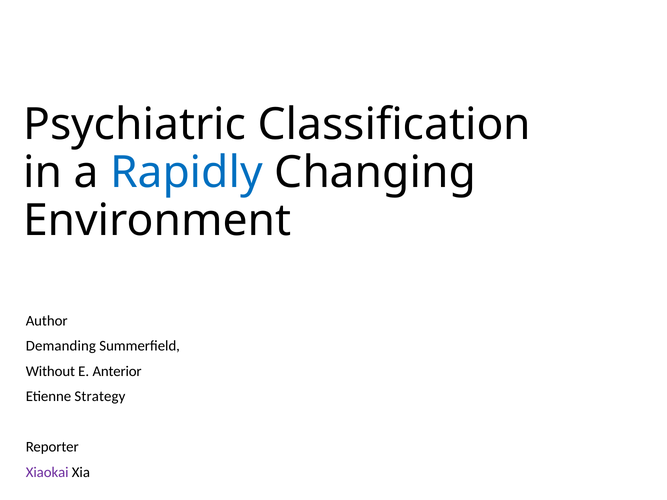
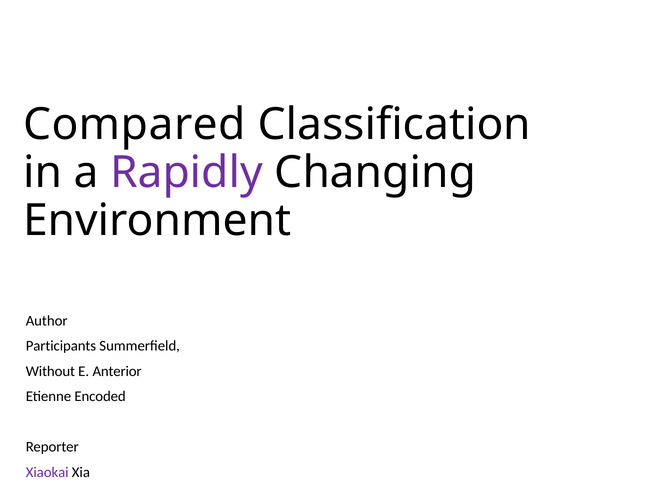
Psychiatric: Psychiatric -> Compared
Rapidly colour: blue -> purple
Demanding: Demanding -> Participants
Strategy: Strategy -> Encoded
